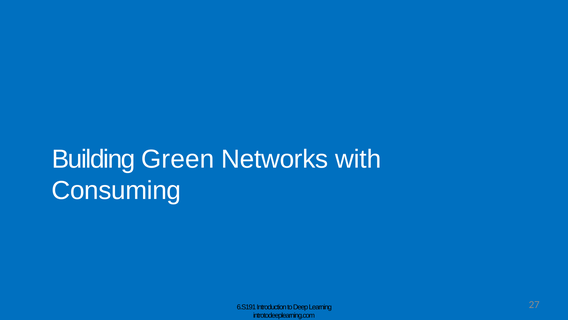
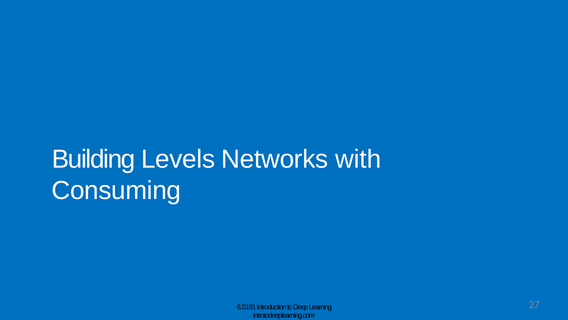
Green: Green -> Levels
